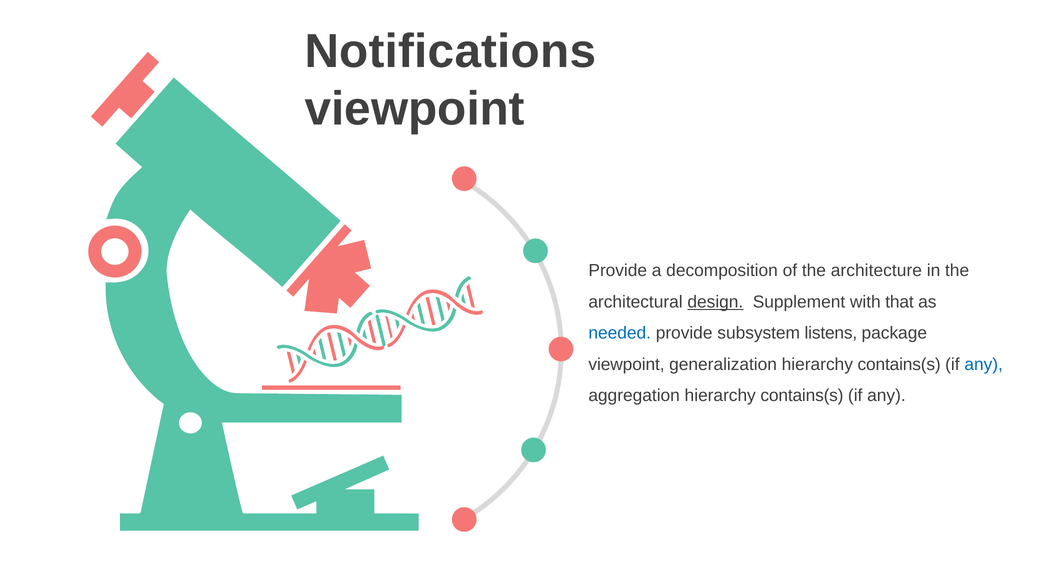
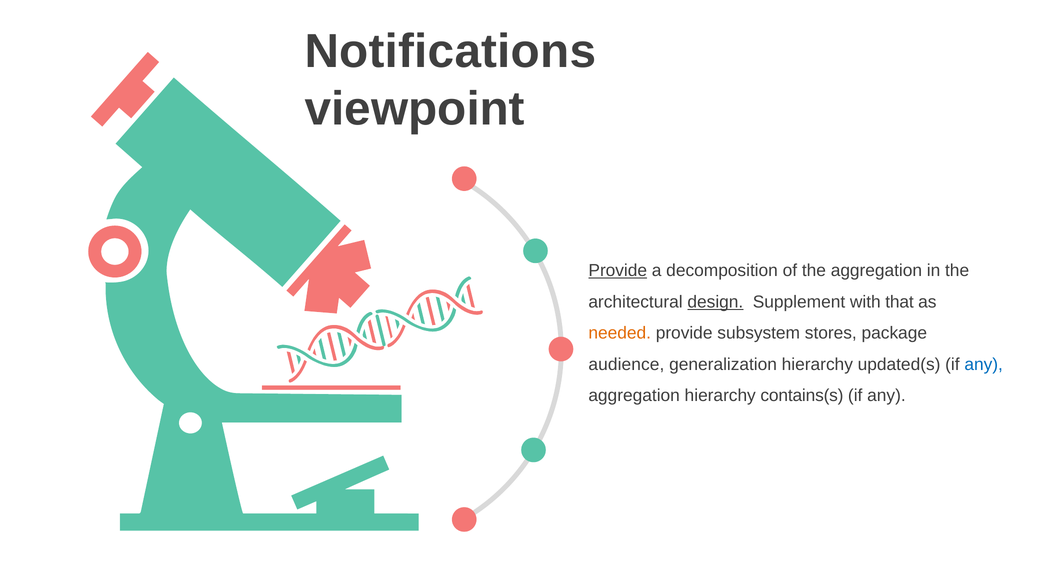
Provide at (618, 271) underline: none -> present
the architecture: architecture -> aggregation
needed colour: blue -> orange
listens: listens -> stores
viewpoint at (627, 364): viewpoint -> audience
generalization hierarchy contains(s: contains(s -> updated(s
